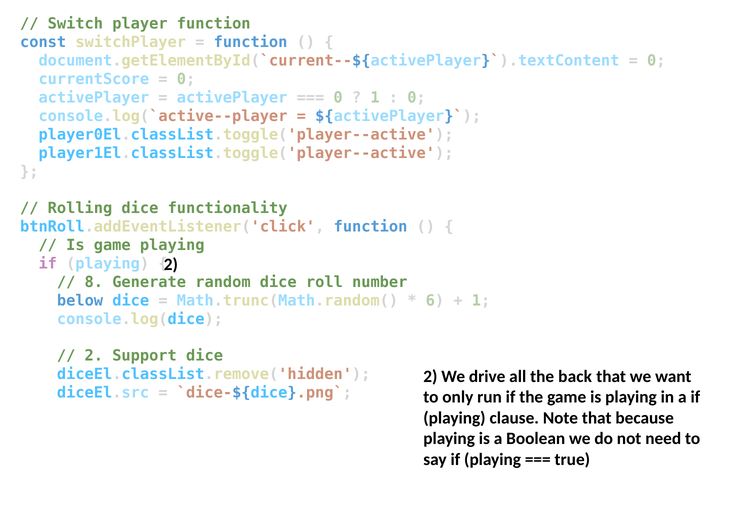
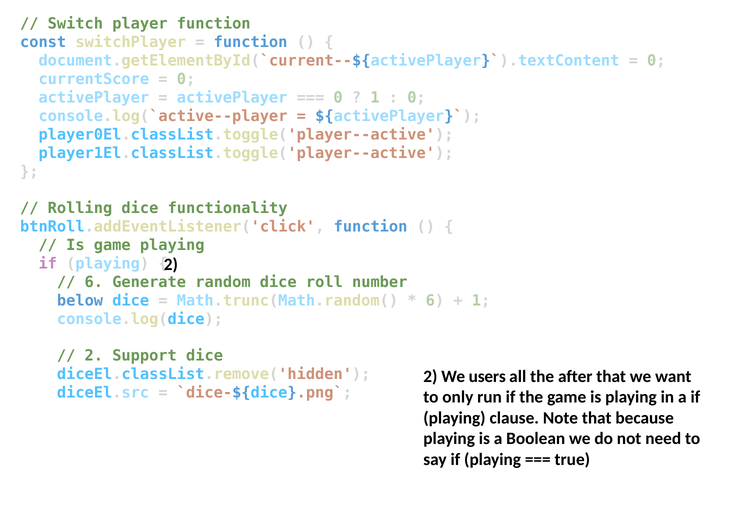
8 at (94, 282): 8 -> 6
drive: drive -> users
back: back -> after
